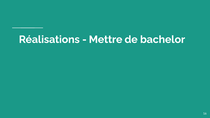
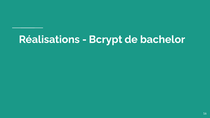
Mettre: Mettre -> Bcrypt
